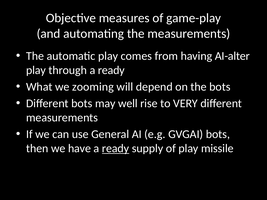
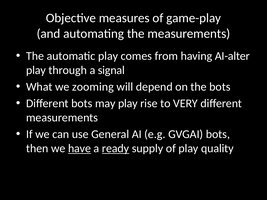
through a ready: ready -> signal
may well: well -> play
have underline: none -> present
missile: missile -> quality
